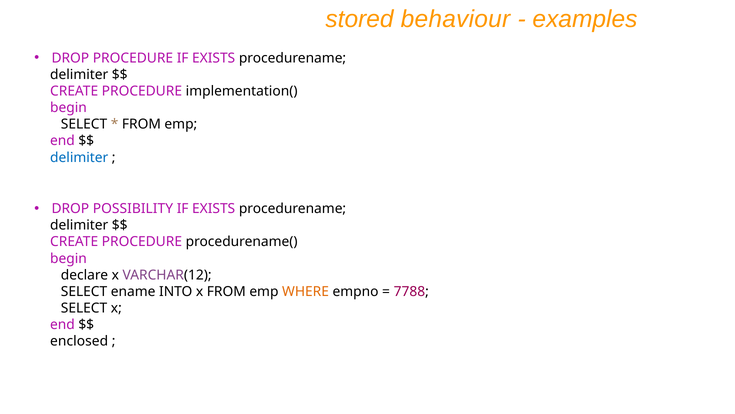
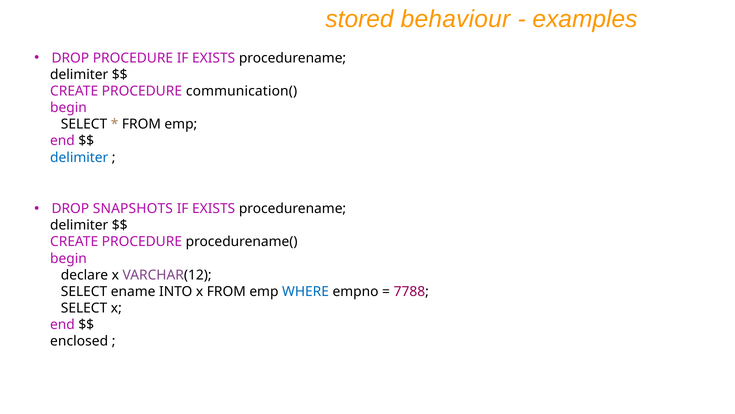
implementation(: implementation( -> communication(
POSSIBILITY: POSSIBILITY -> SNAPSHOTS
WHERE colour: orange -> blue
